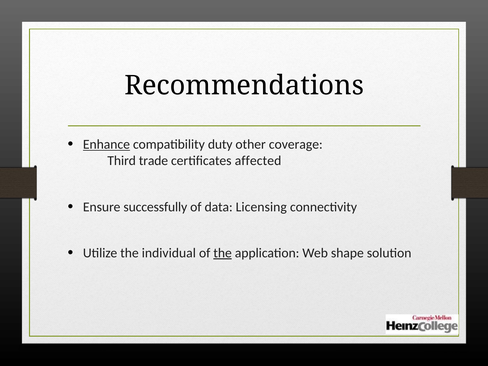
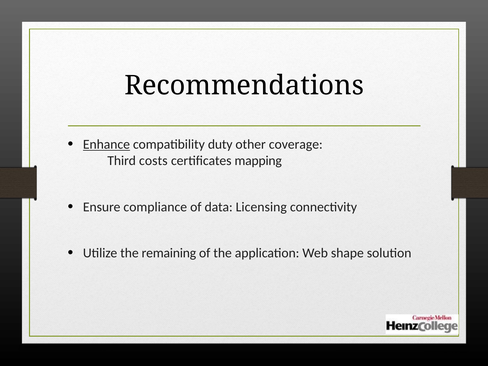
trade: trade -> costs
affected: affected -> mapping
successfully: successfully -> compliance
individual: individual -> remaining
the at (223, 253) underline: present -> none
